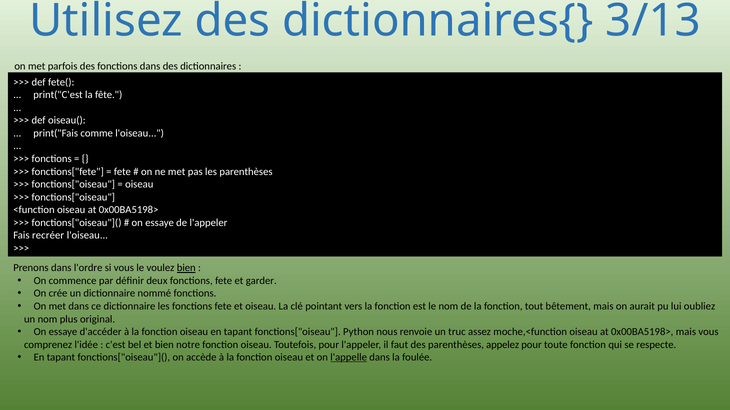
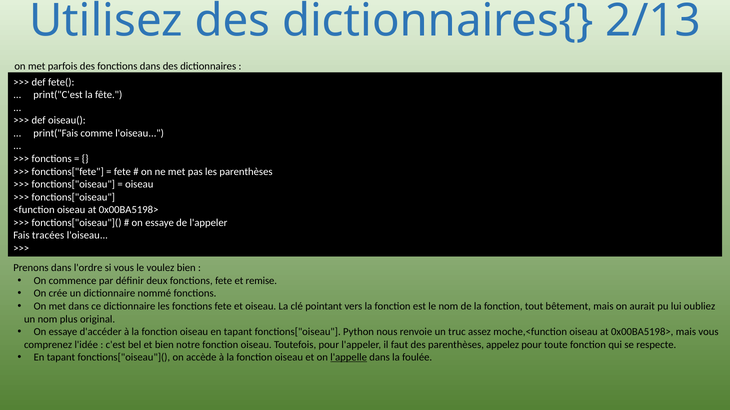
3/13: 3/13 -> 2/13
recréer: recréer -> tracées
bien at (186, 268) underline: present -> none
garder: garder -> remise
